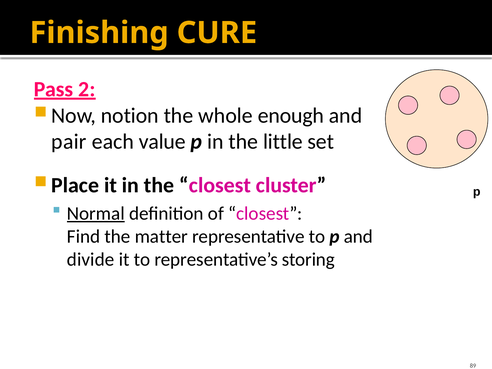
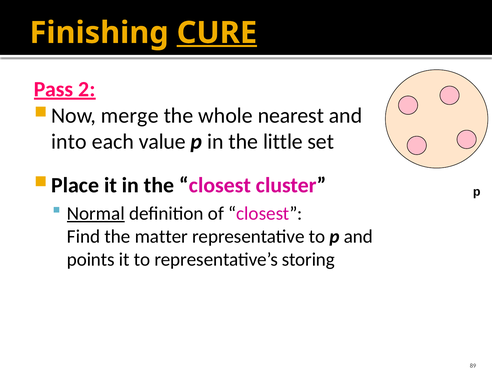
CURE underline: none -> present
notion: notion -> merge
enough: enough -> nearest
pair: pair -> into
divide: divide -> points
